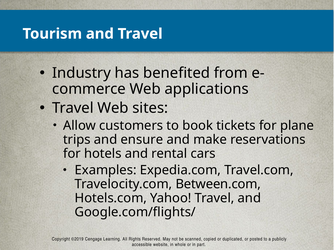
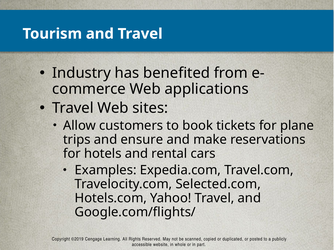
Between.com: Between.com -> Selected.com
